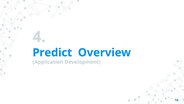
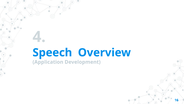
Predict: Predict -> Speech
